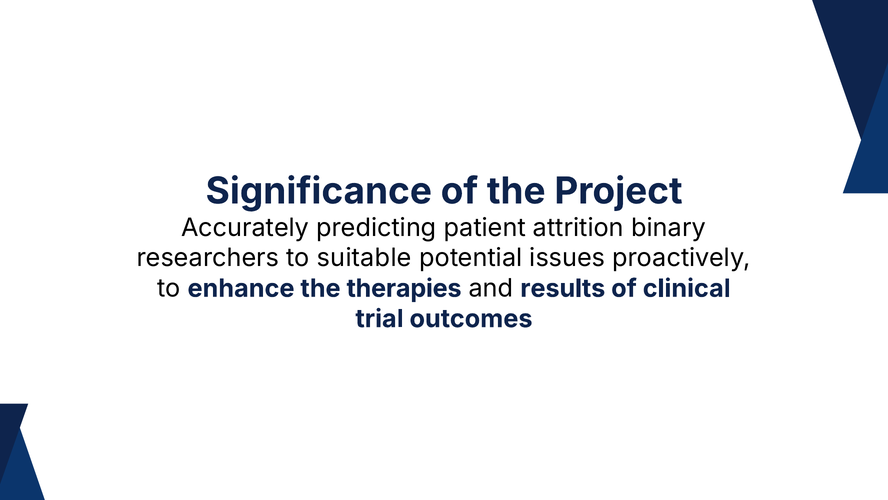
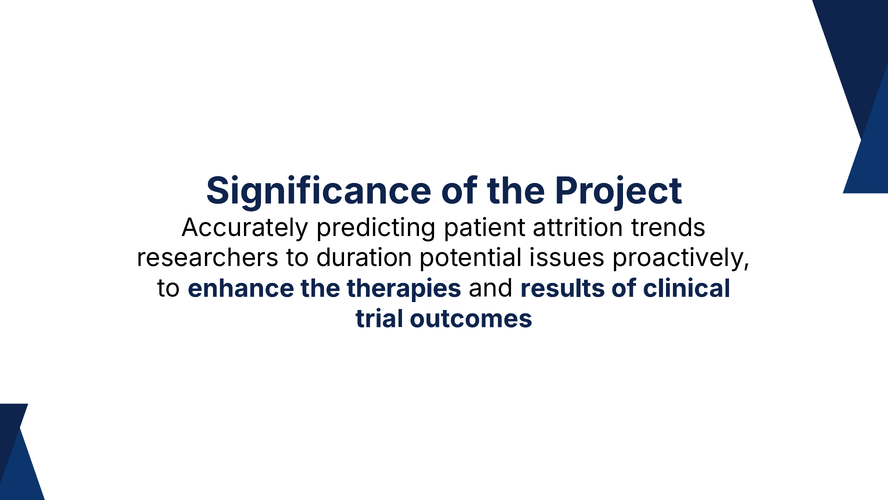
binary: binary -> trends
suitable: suitable -> duration
